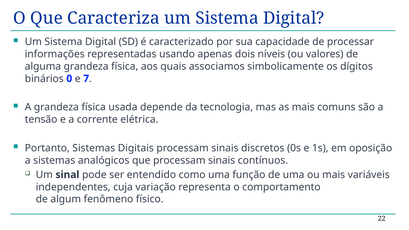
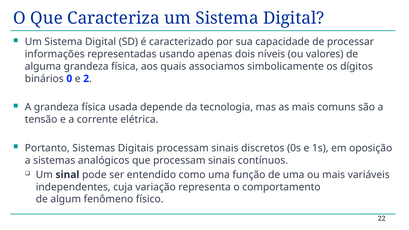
7: 7 -> 2
